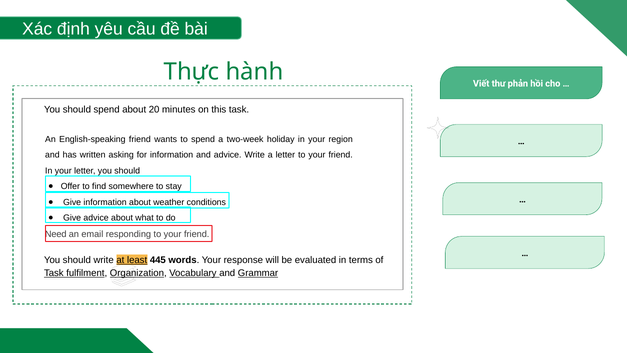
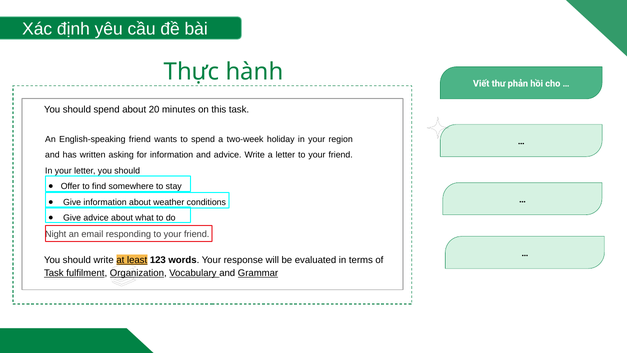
Need: Need -> Night
445: 445 -> 123
